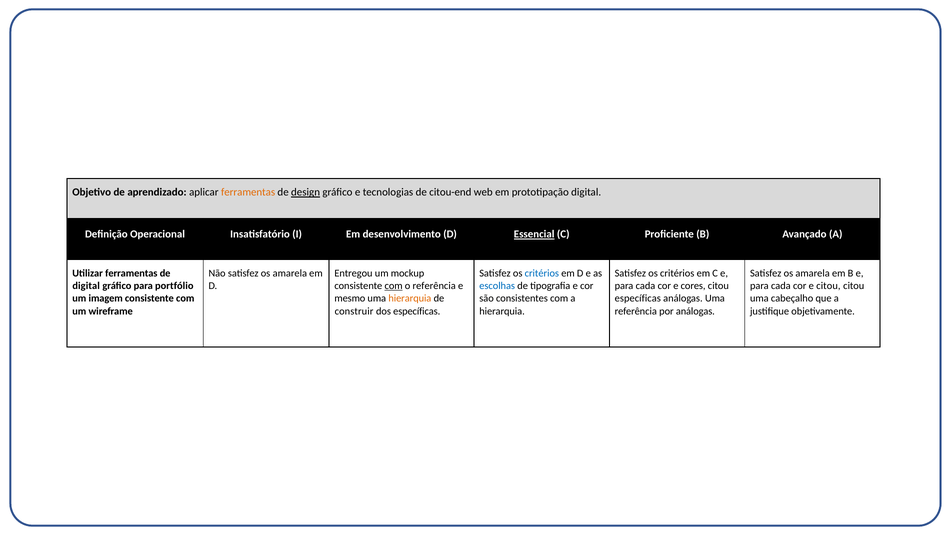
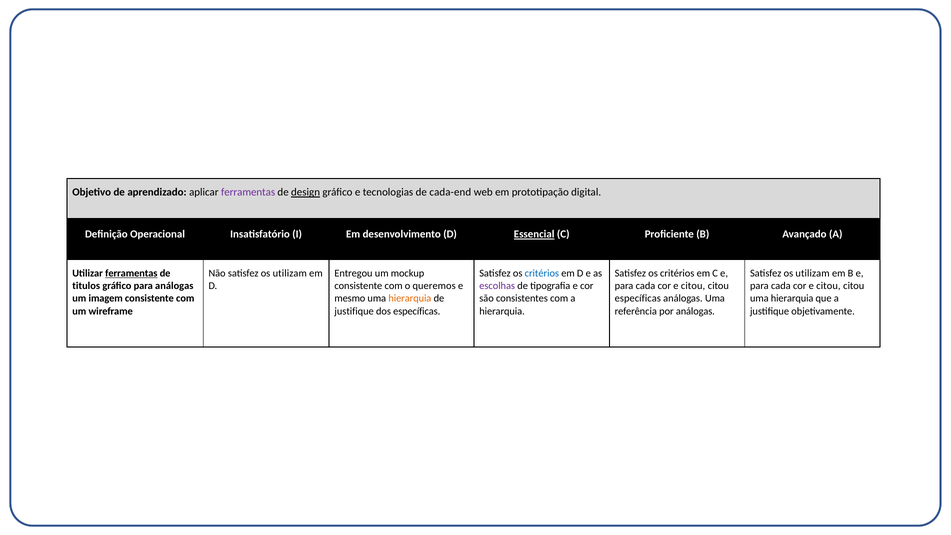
ferramentas at (248, 192) colour: orange -> purple
citou-end: citou-end -> cada-end
ferramentas at (131, 273) underline: none -> present
Não satisfez os amarela: amarela -> utilizam
amarela at (813, 273): amarela -> utilizam
digital at (86, 286): digital -> titulos
para portfólio: portfólio -> análogas
com at (394, 286) underline: present -> none
o referência: referência -> queremos
escolhas colour: blue -> purple
cores at (693, 286): cores -> citou
cabeçalho at (792, 299): cabeçalho -> hierarquia
construir at (354, 311): construir -> justifique
